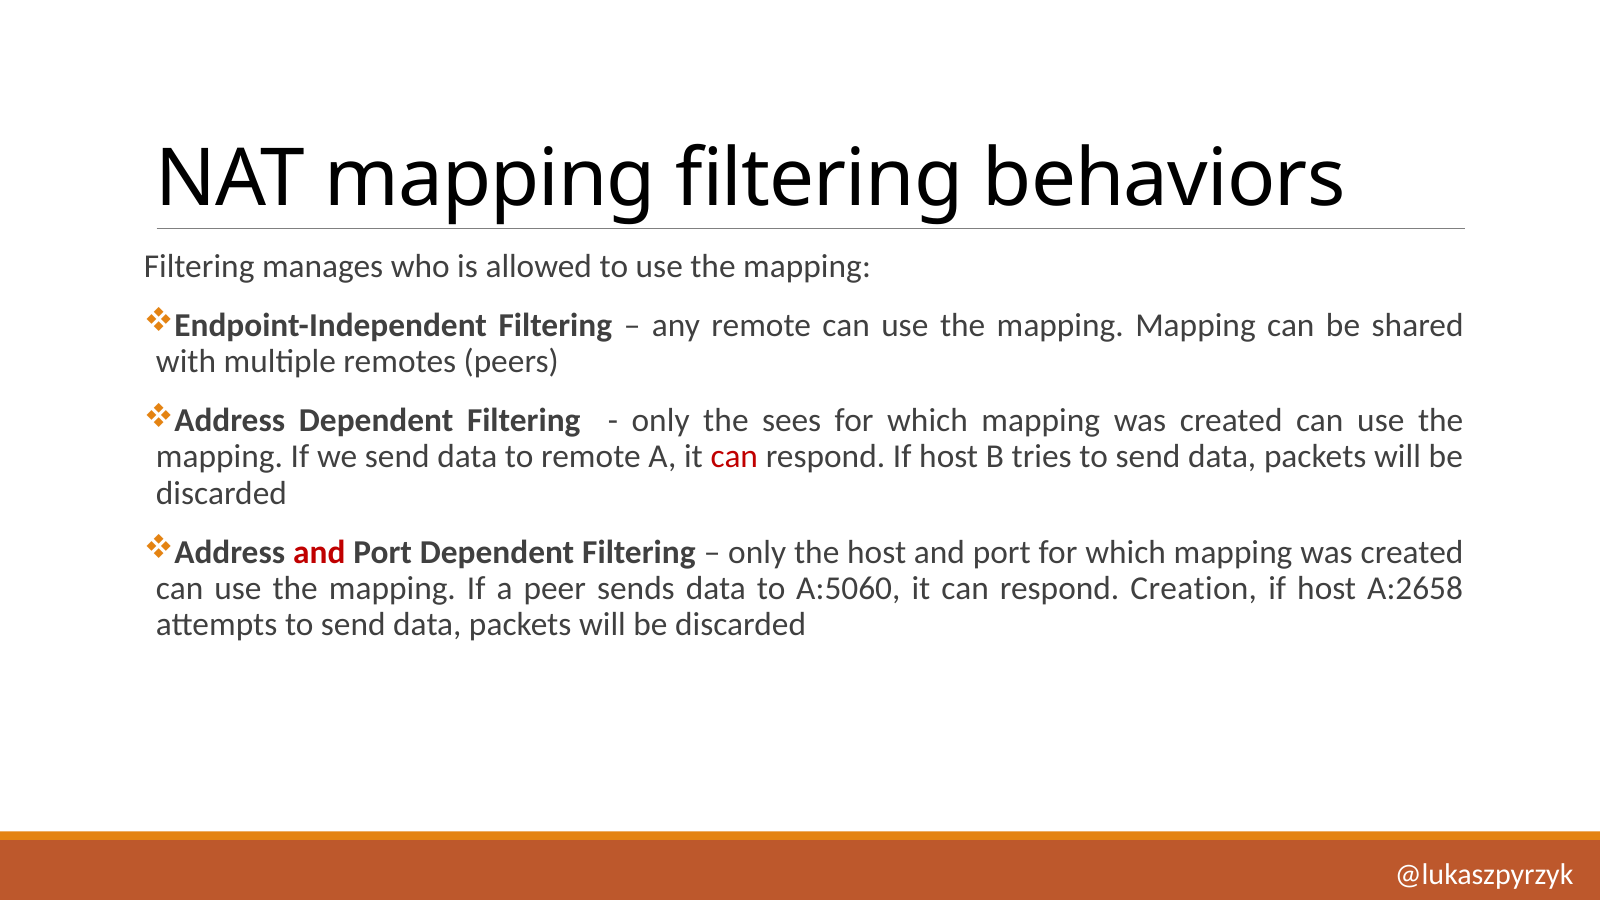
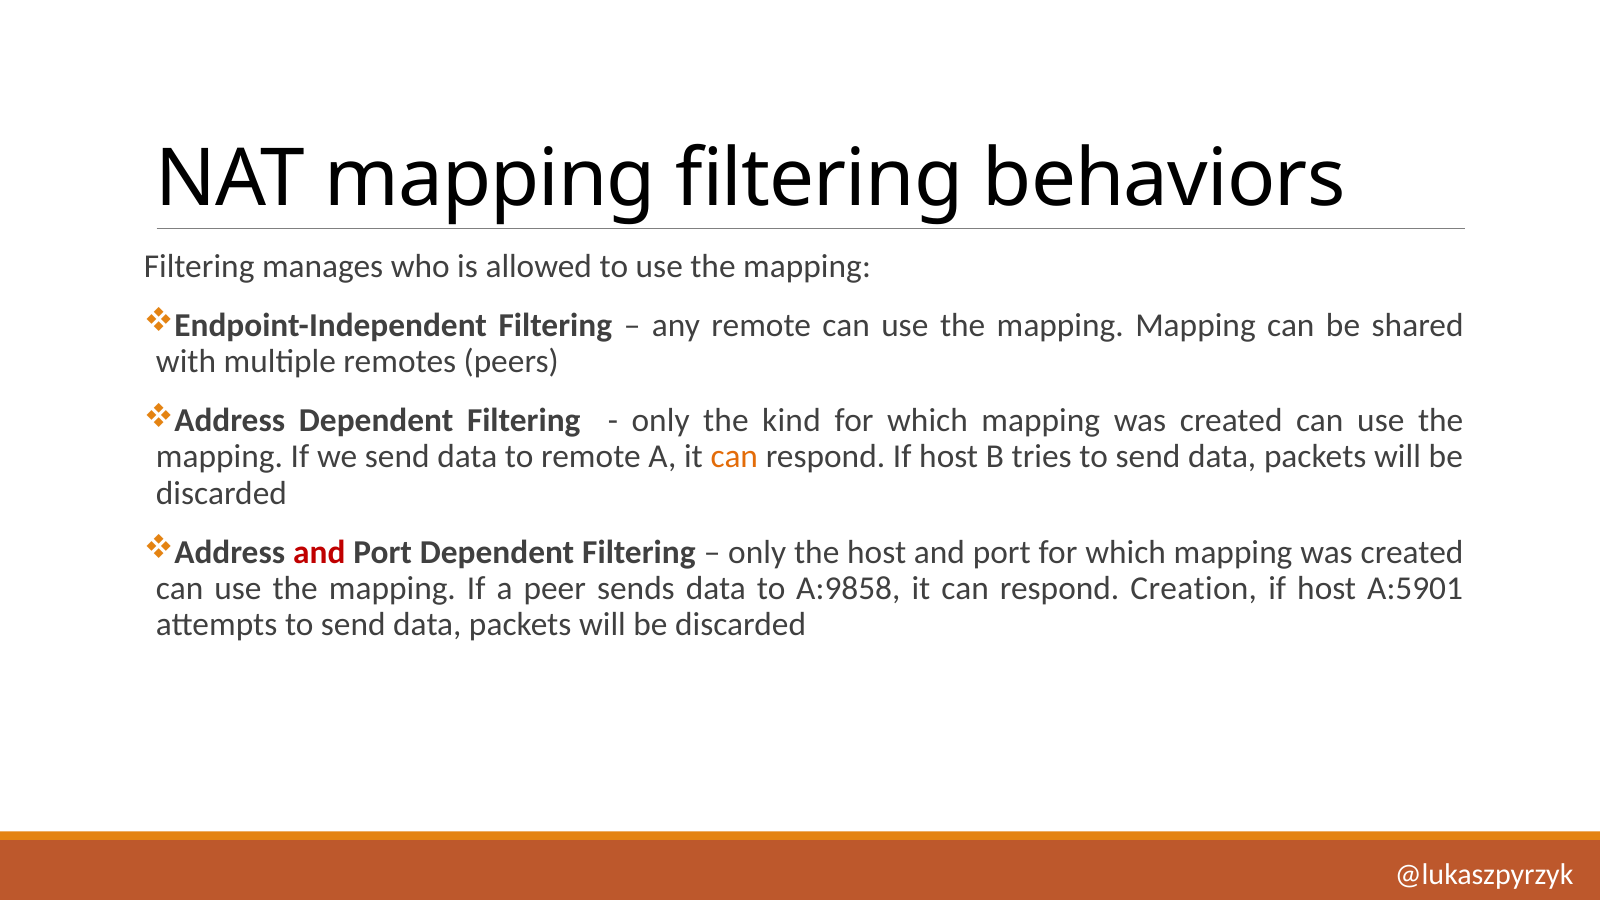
sees: sees -> kind
can at (734, 457) colour: red -> orange
A:5060: A:5060 -> A:9858
A:2658: A:2658 -> A:5901
